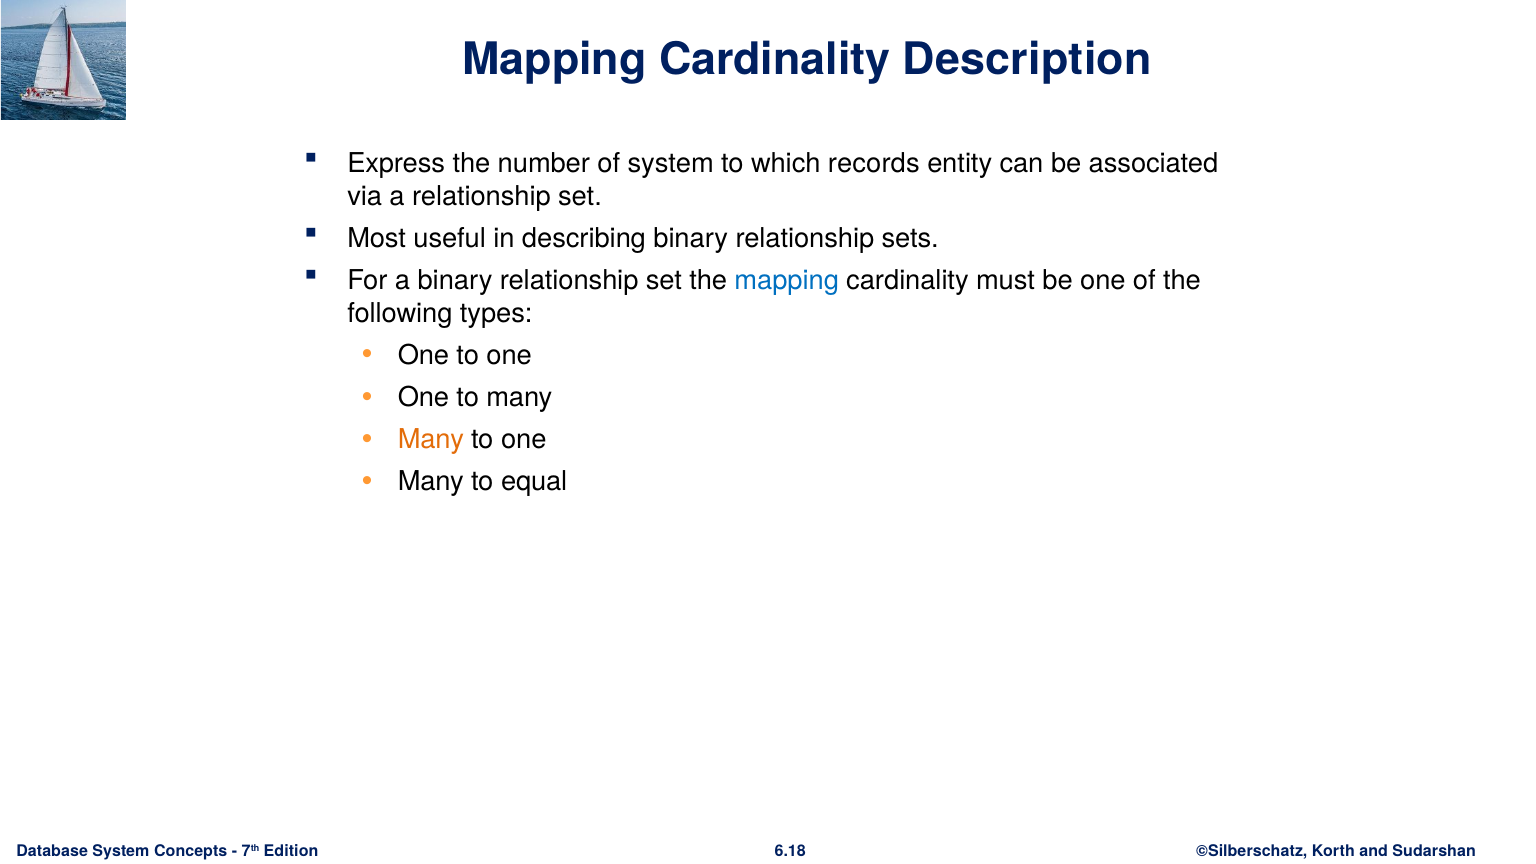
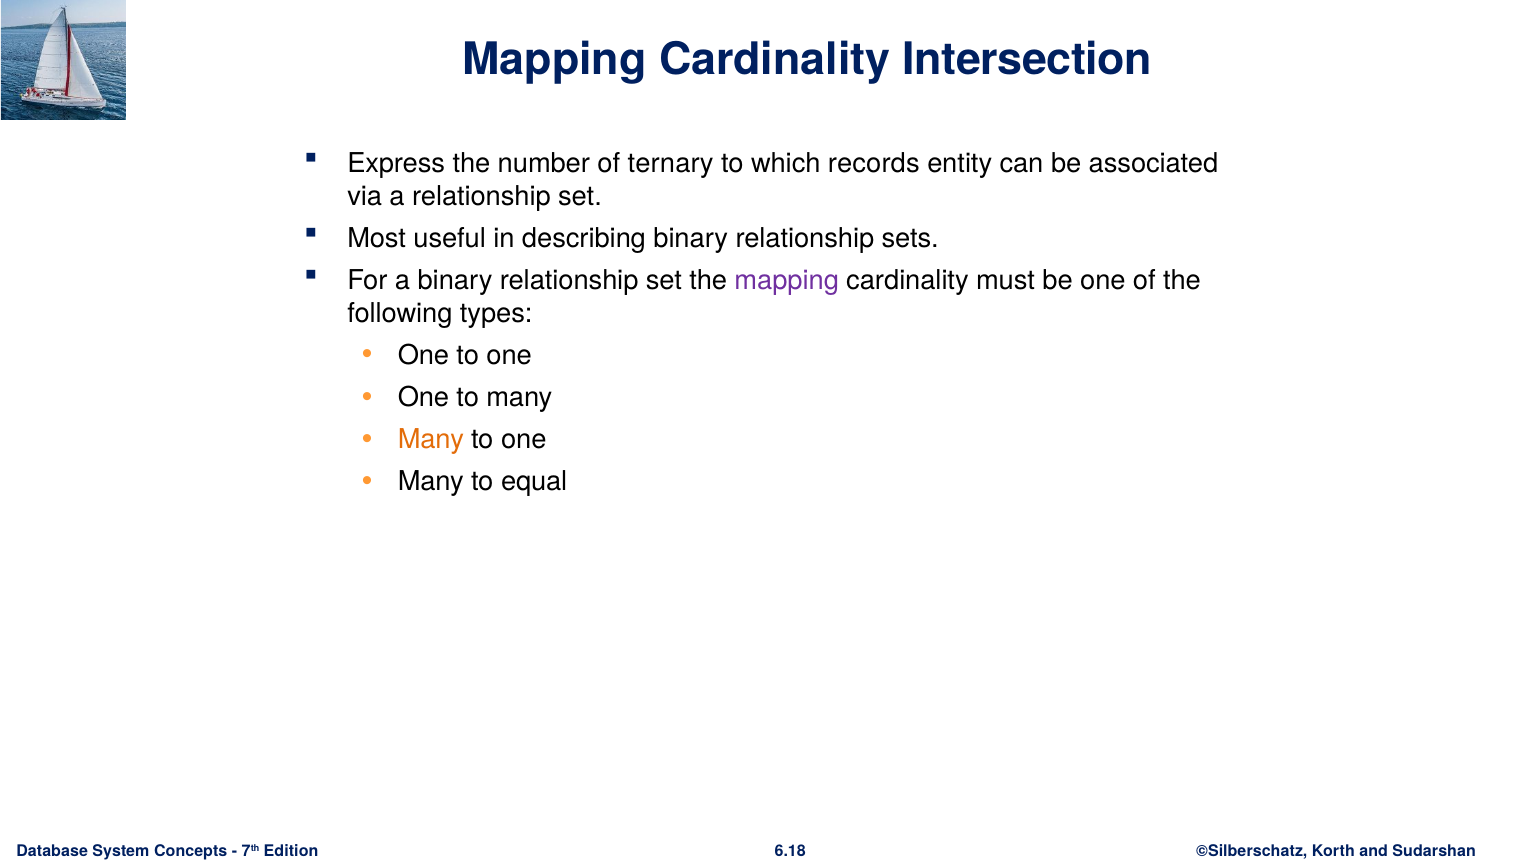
Description: Description -> Intersection
of system: system -> ternary
mapping at (787, 281) colour: blue -> purple
